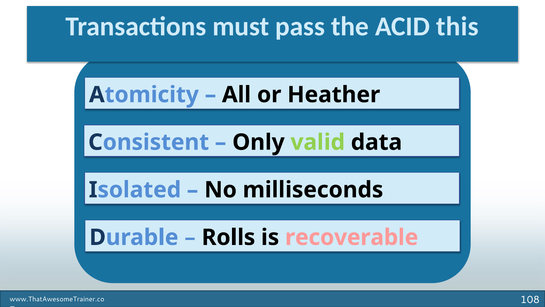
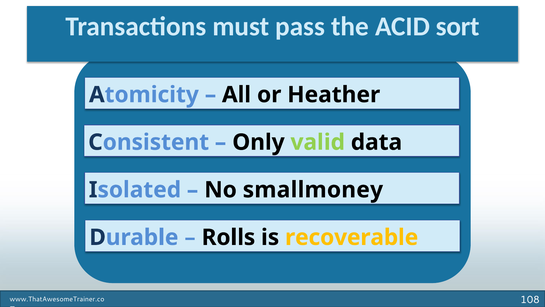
this: this -> sort
milliseconds: milliseconds -> smallmoney
recoverable colour: pink -> yellow
